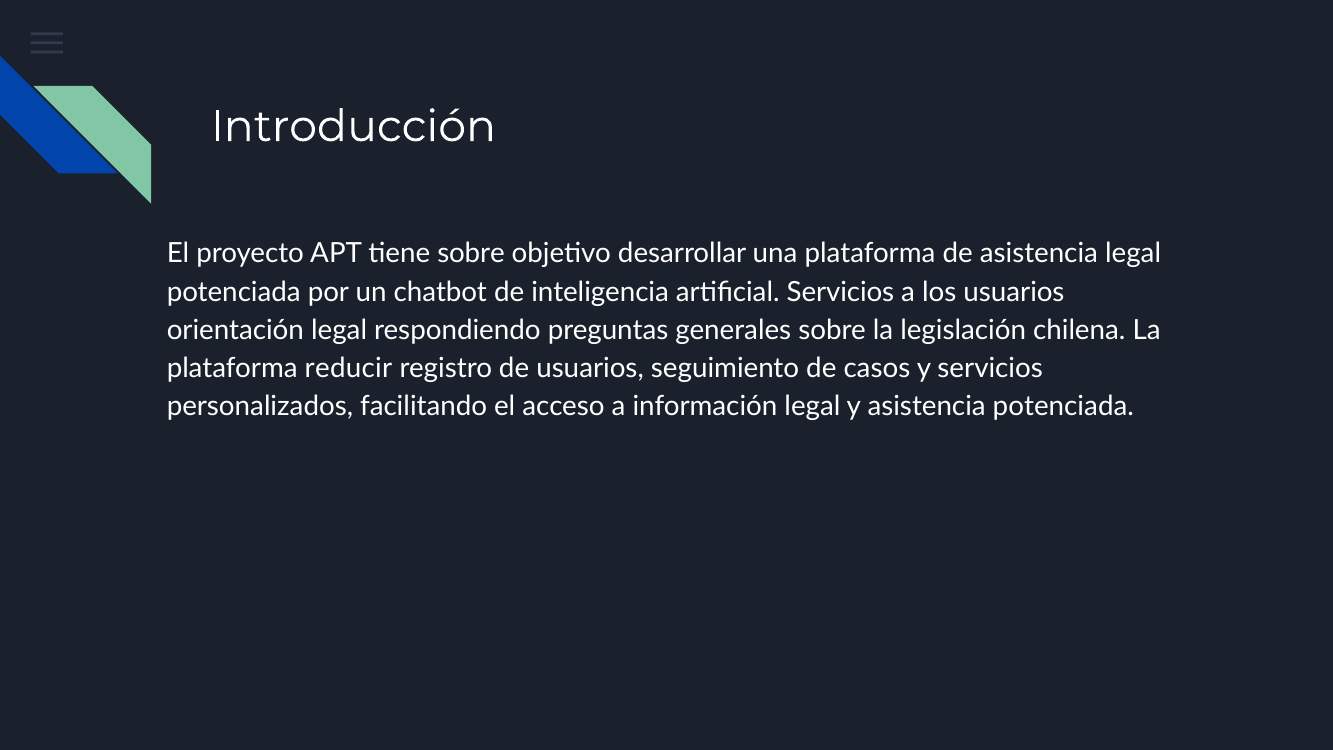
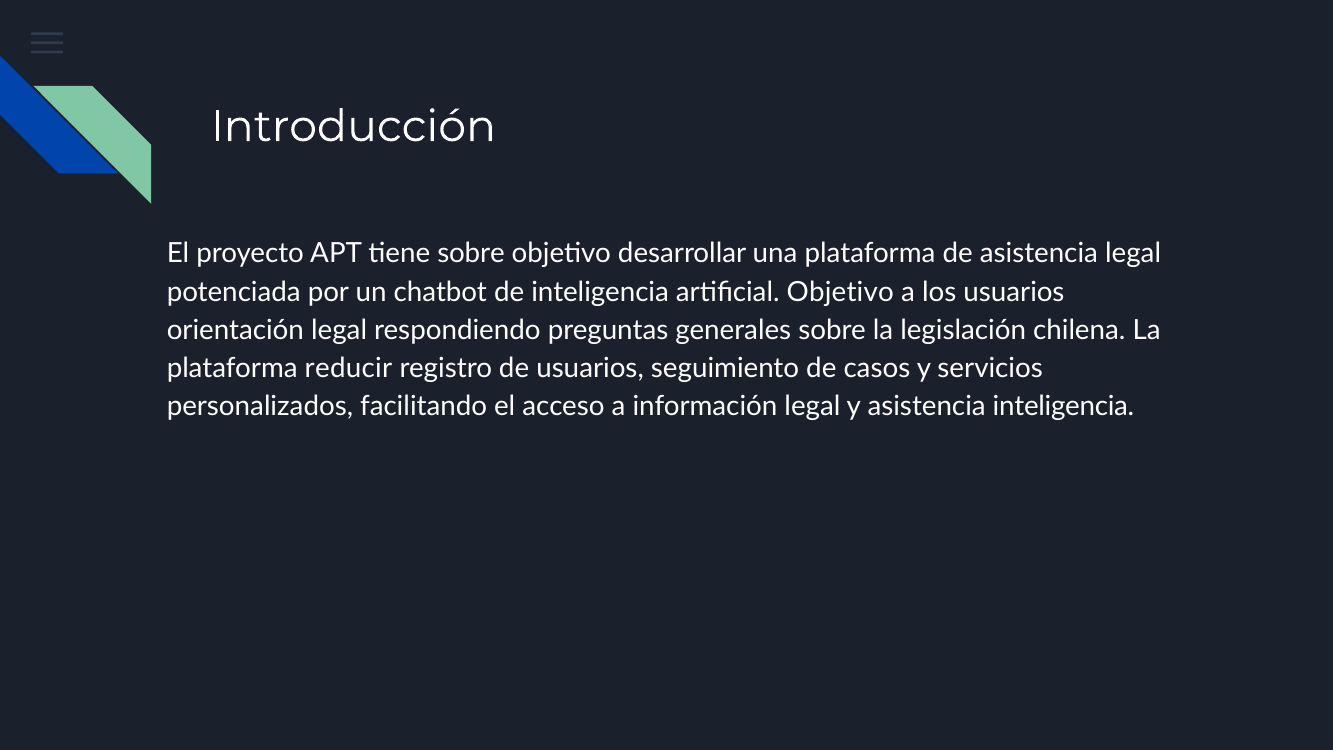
artificial Servicios: Servicios -> Objetivo
asistencia potenciada: potenciada -> inteligencia
